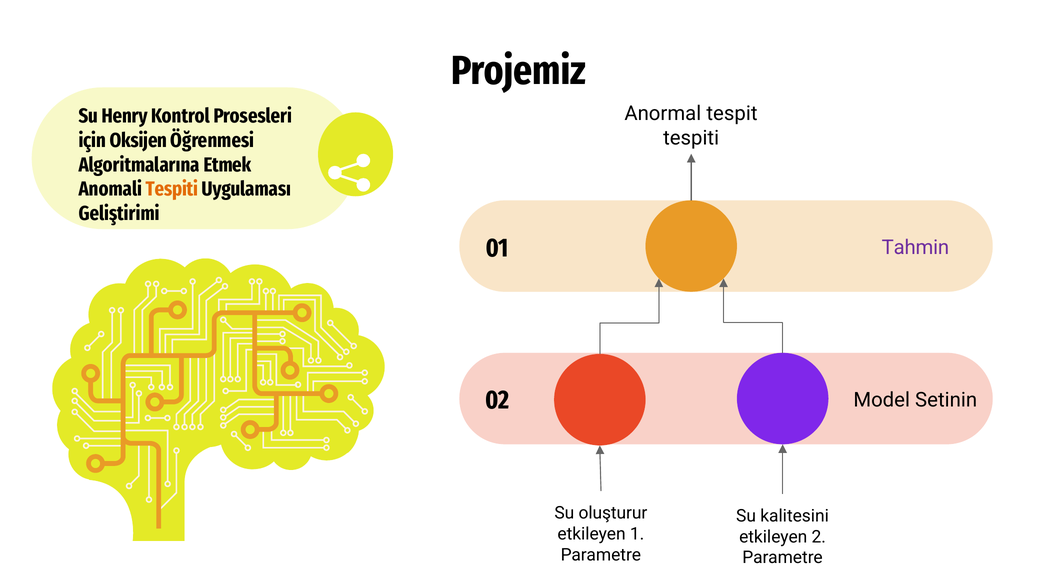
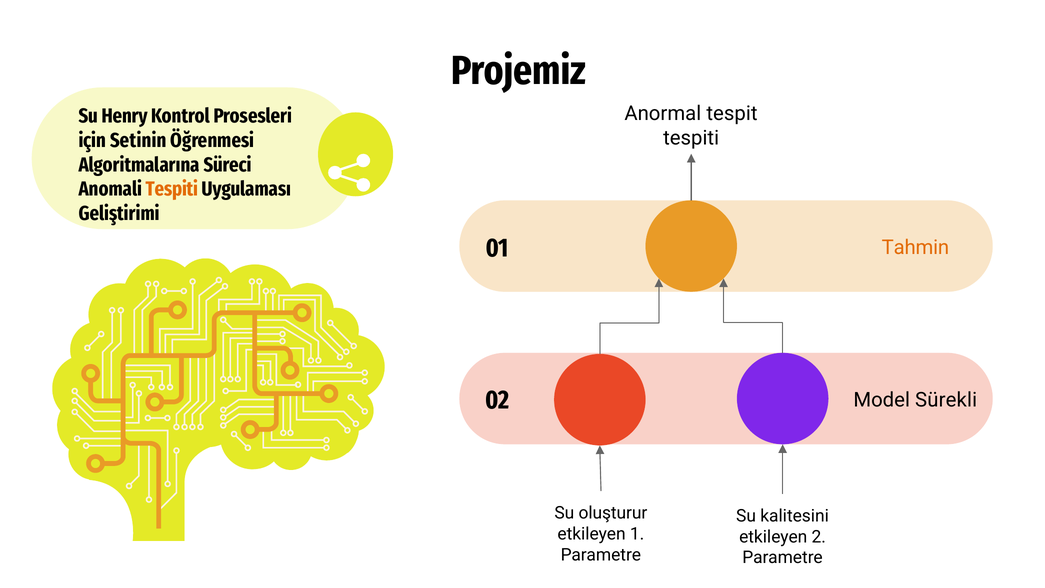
Oksijen: Oksijen -> Setinin
Etmek: Etmek -> Süreci
Tahmin colour: purple -> orange
Setinin: Setinin -> Sürekli
